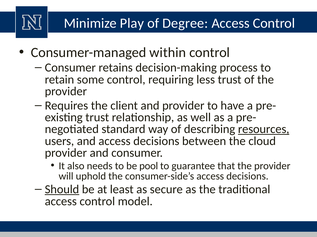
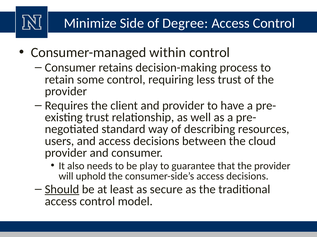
Play: Play -> Side
resources underline: present -> none
pool: pool -> play
